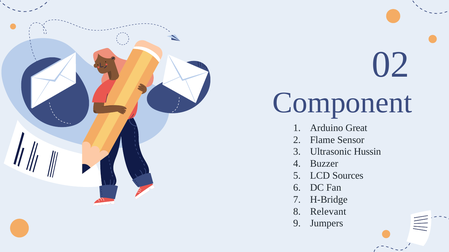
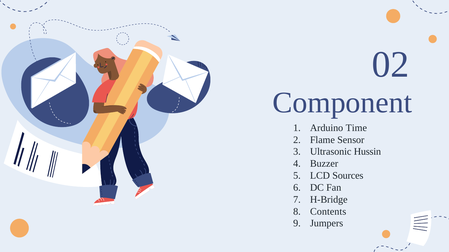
Great: Great -> Time
Relevant: Relevant -> Contents
